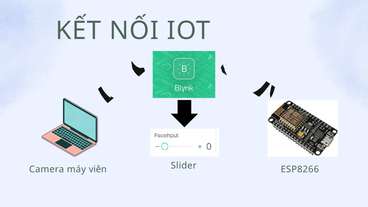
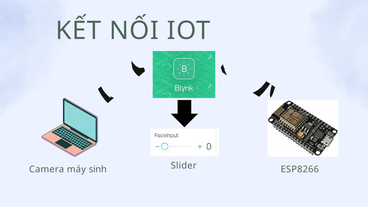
viên: viên -> sinh
